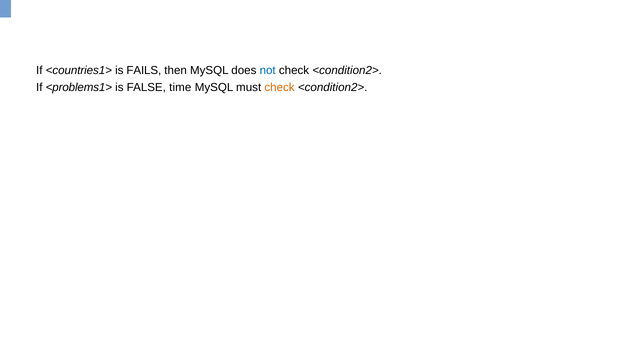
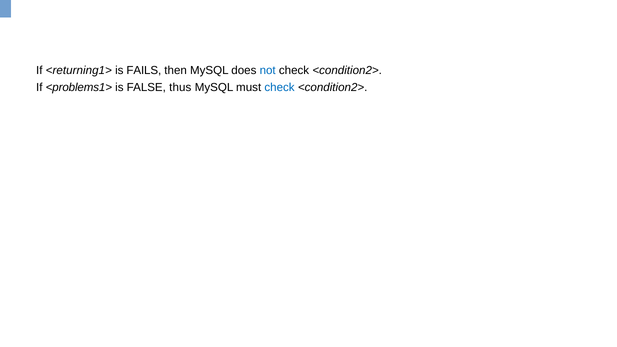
<countries1>: <countries1> -> <returning1>
time: time -> thus
check at (280, 88) colour: orange -> blue
